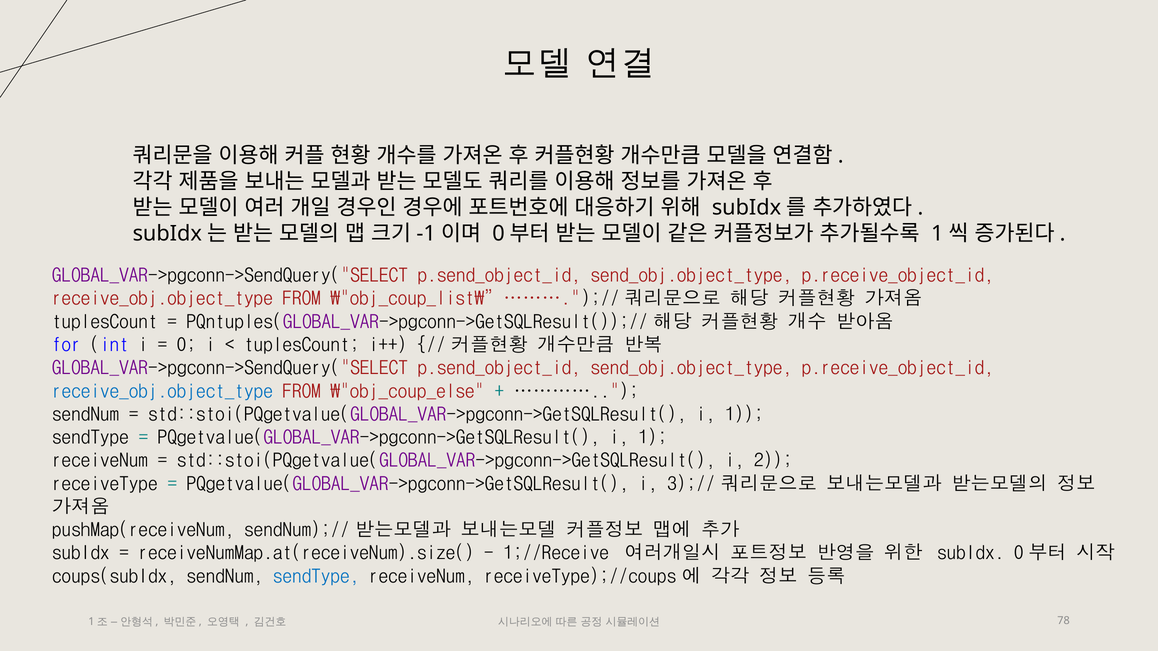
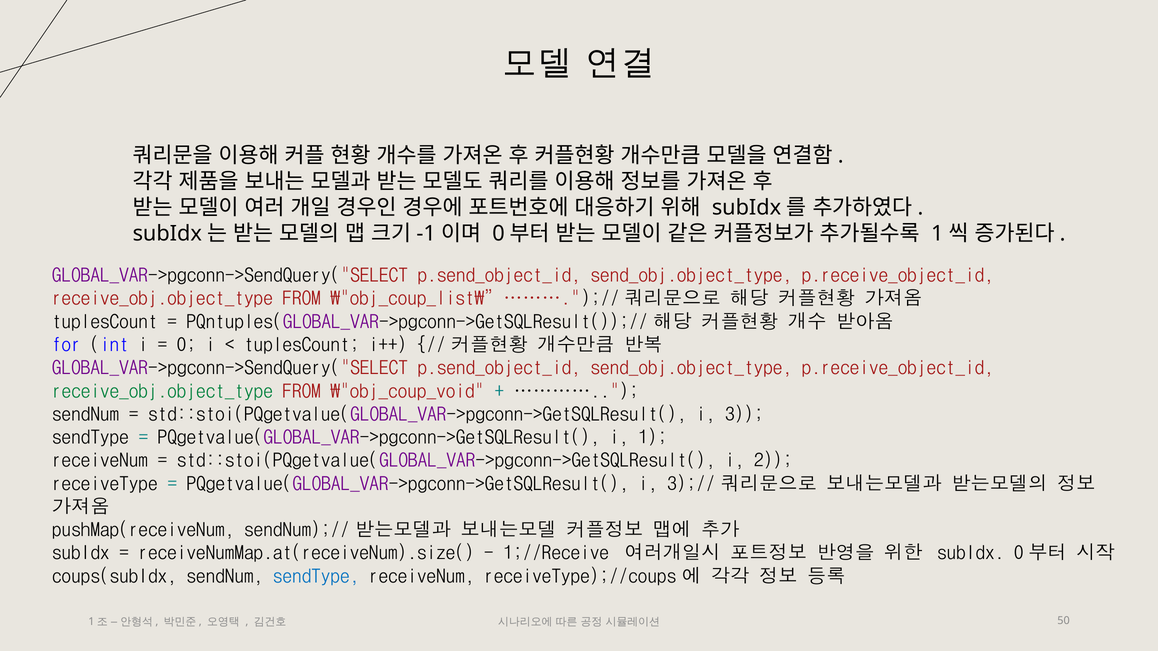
receive_obj.object_type at (162, 391) colour: blue -> green
\"obj_coup_else: \"obj_coup_else -> \"obj_coup_void
std::stoi(PQgetvalue(GLOBAL_VAR->pgconn->GetSQLResult( i 1: 1 -> 3
78: 78 -> 50
